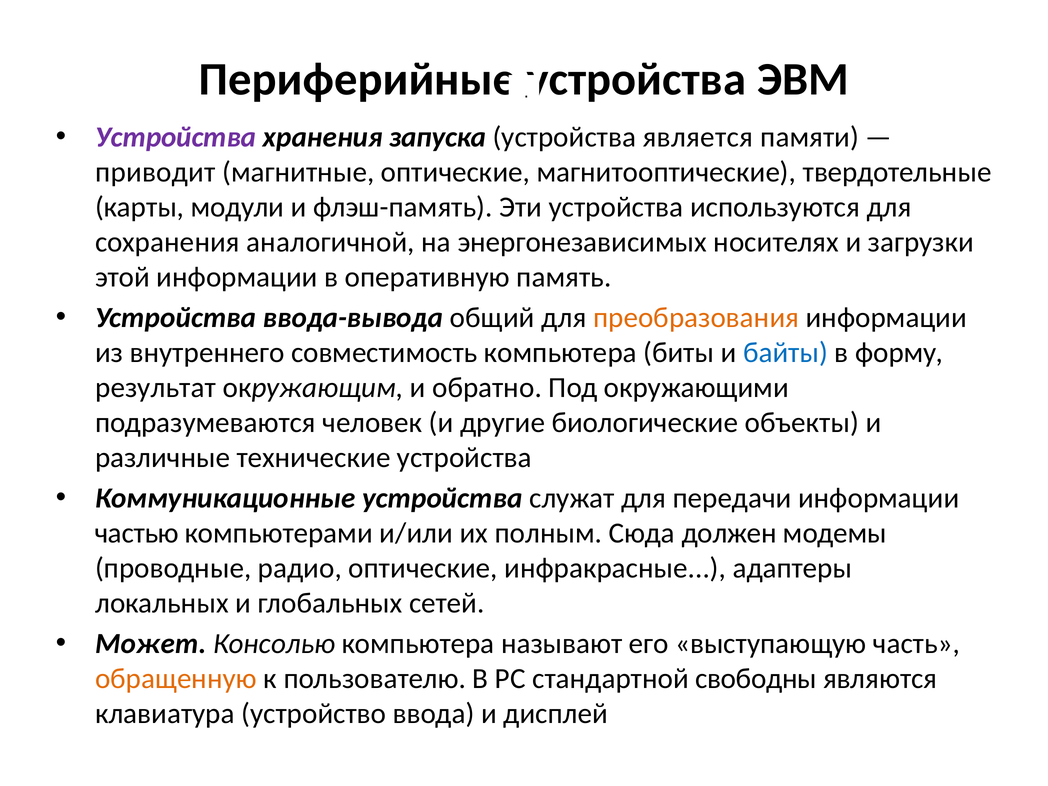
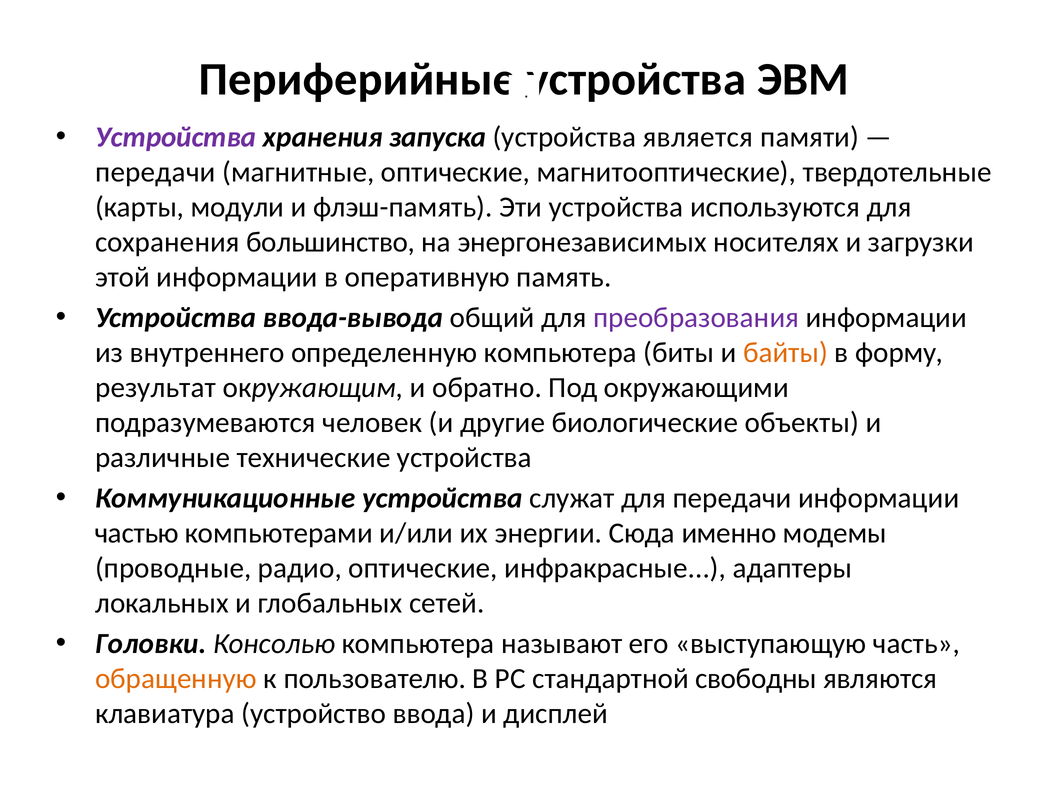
приводит at (155, 172): приводит -> передачи
аналогичной: аналогичной -> большинство
преобразования colour: orange -> purple
совместимость: совместимость -> определенную
байты colour: blue -> orange
полным: полным -> энергии
должен: должен -> именно
Может: Может -> Головки
